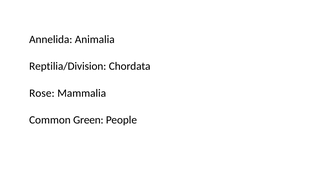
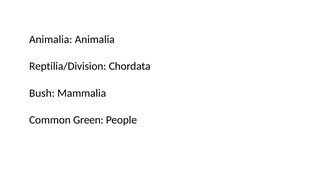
Annelida at (51, 39): Annelida -> Animalia
Rose: Rose -> Bush
